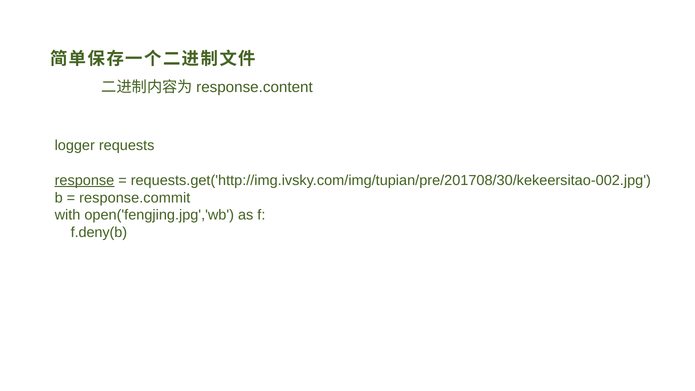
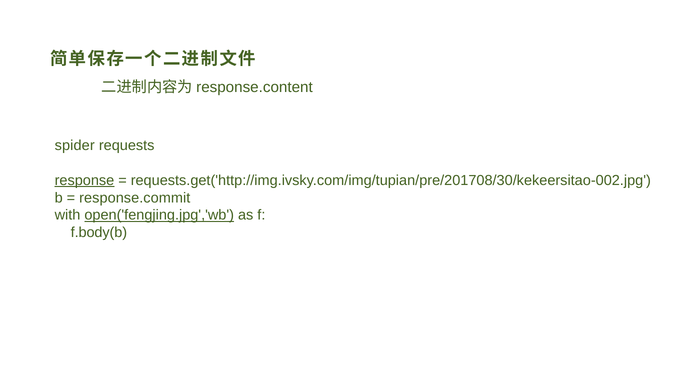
logger: logger -> spider
open('fengjing.jpg','wb underline: none -> present
f.deny(b: f.deny(b -> f.body(b
